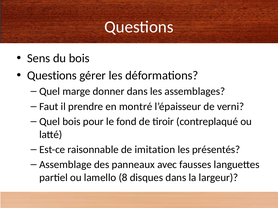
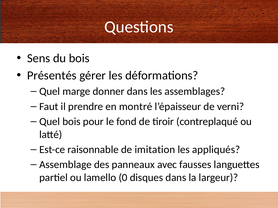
Questions at (52, 76): Questions -> Présentés
présentés: présentés -> appliqués
8: 8 -> 0
